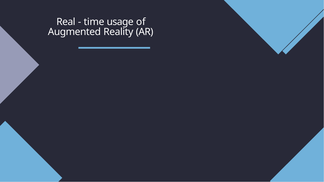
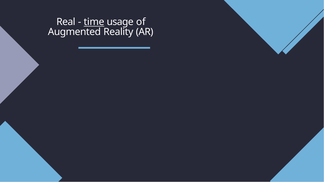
time underline: none -> present
